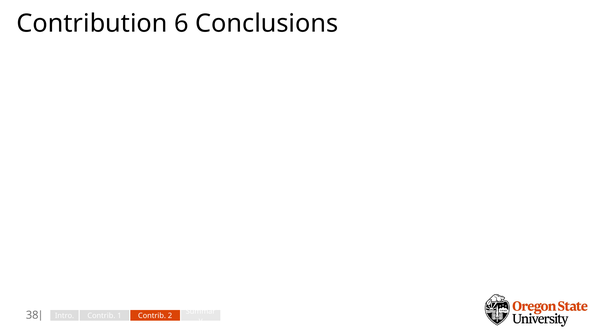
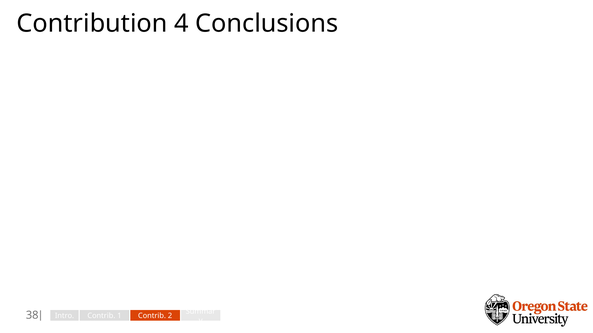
6: 6 -> 4
